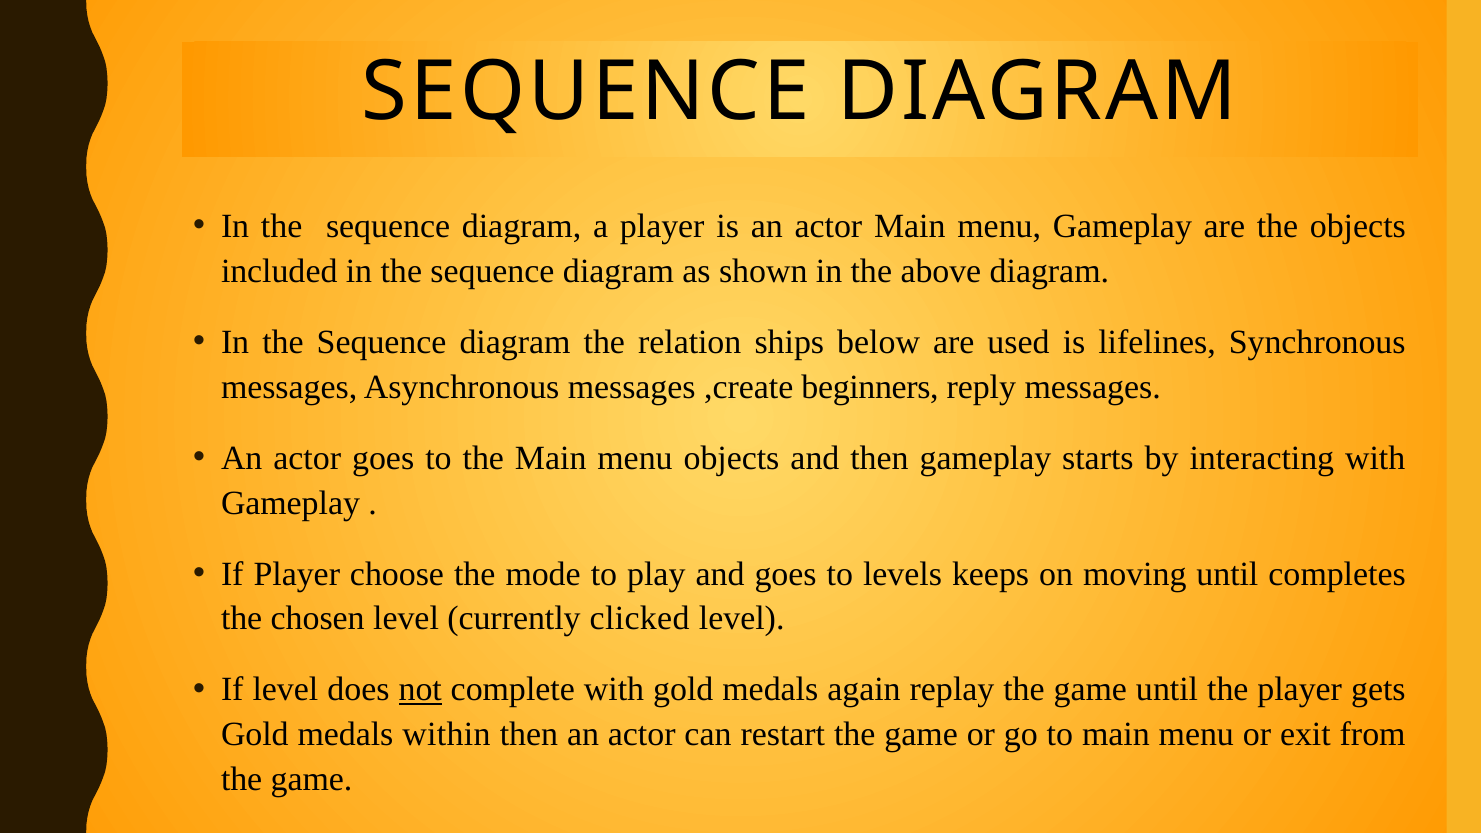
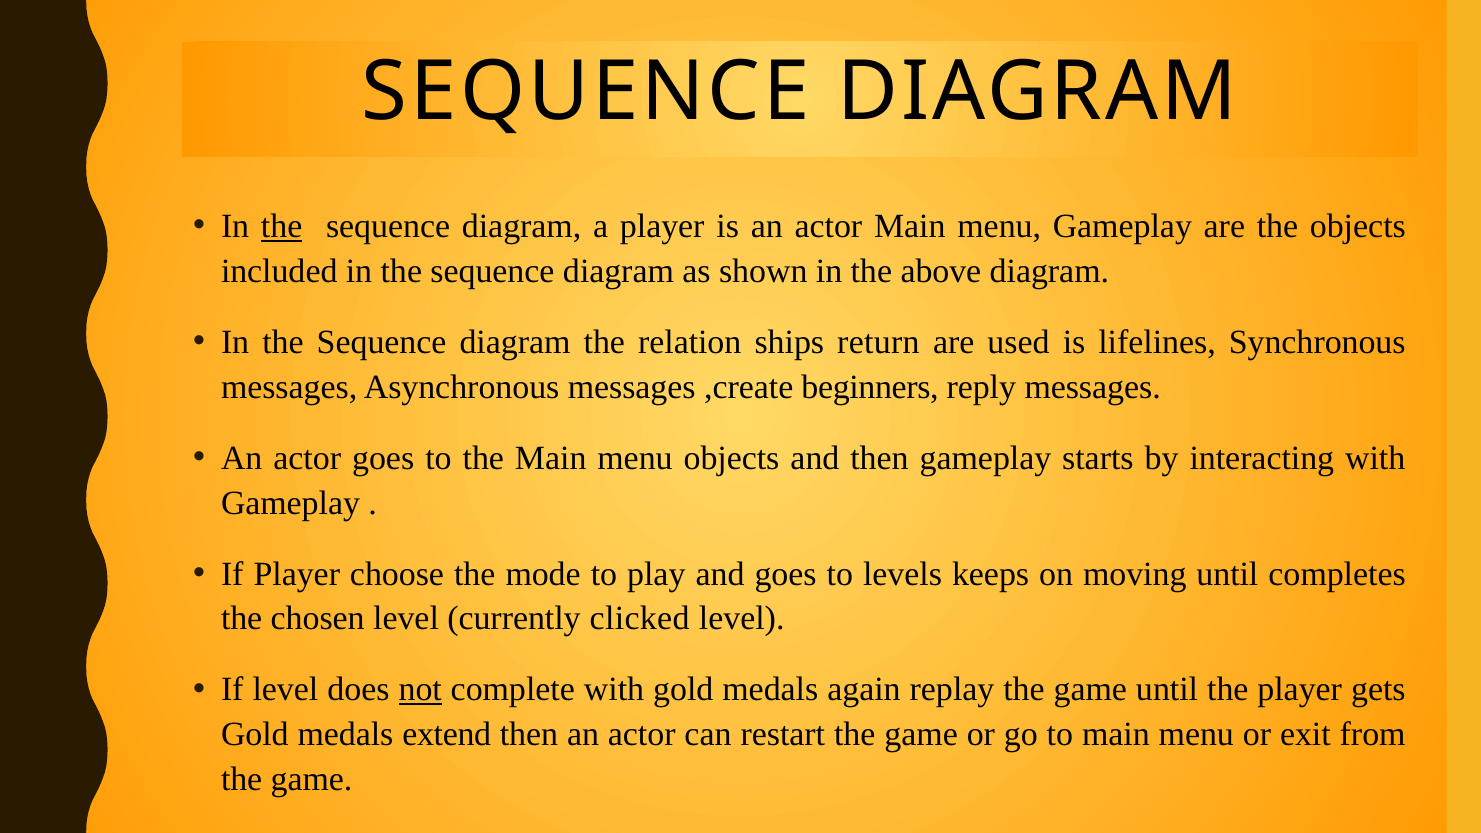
the at (282, 227) underline: none -> present
below: below -> return
within: within -> extend
